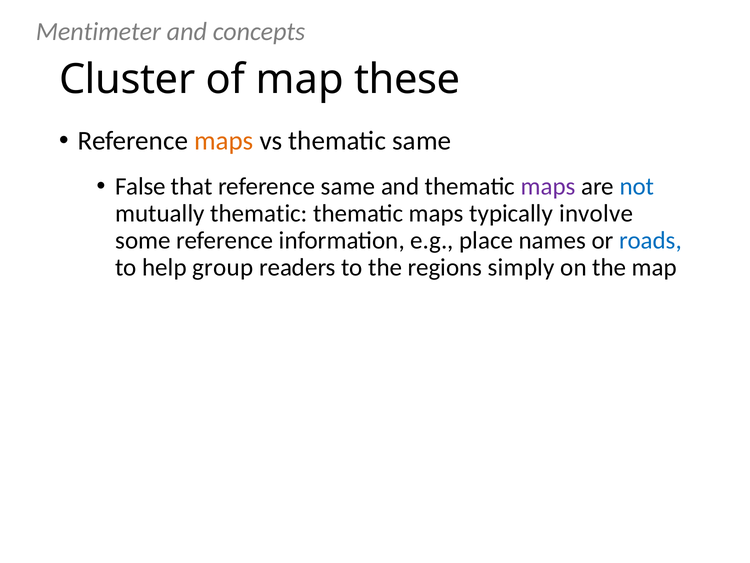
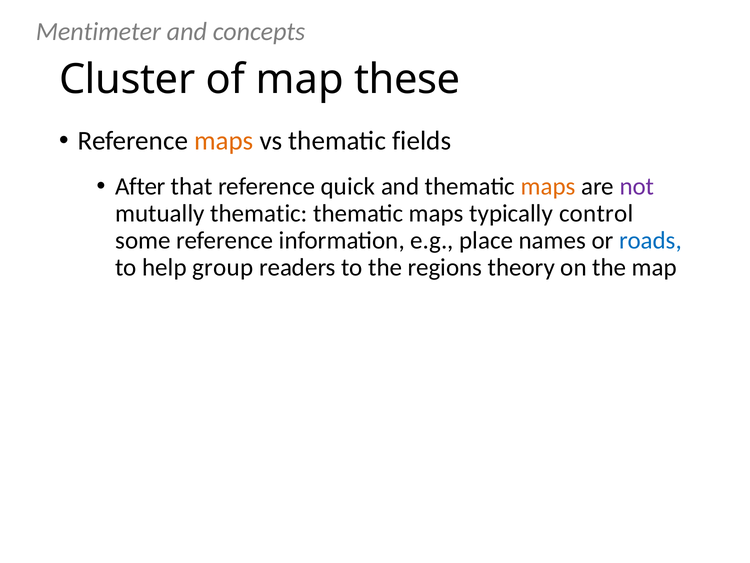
thematic same: same -> fields
False: False -> After
reference same: same -> quick
maps at (548, 186) colour: purple -> orange
not colour: blue -> purple
involve: involve -> control
simply: simply -> theory
